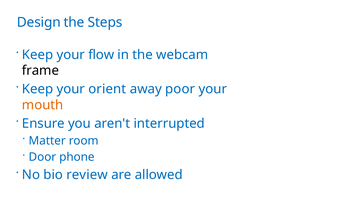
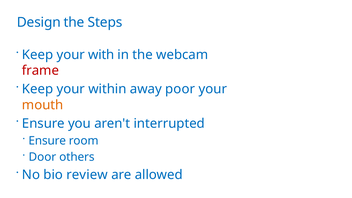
flow: flow -> with
frame colour: black -> red
orient: orient -> within
Matter at (47, 141): Matter -> Ensure
phone: phone -> others
